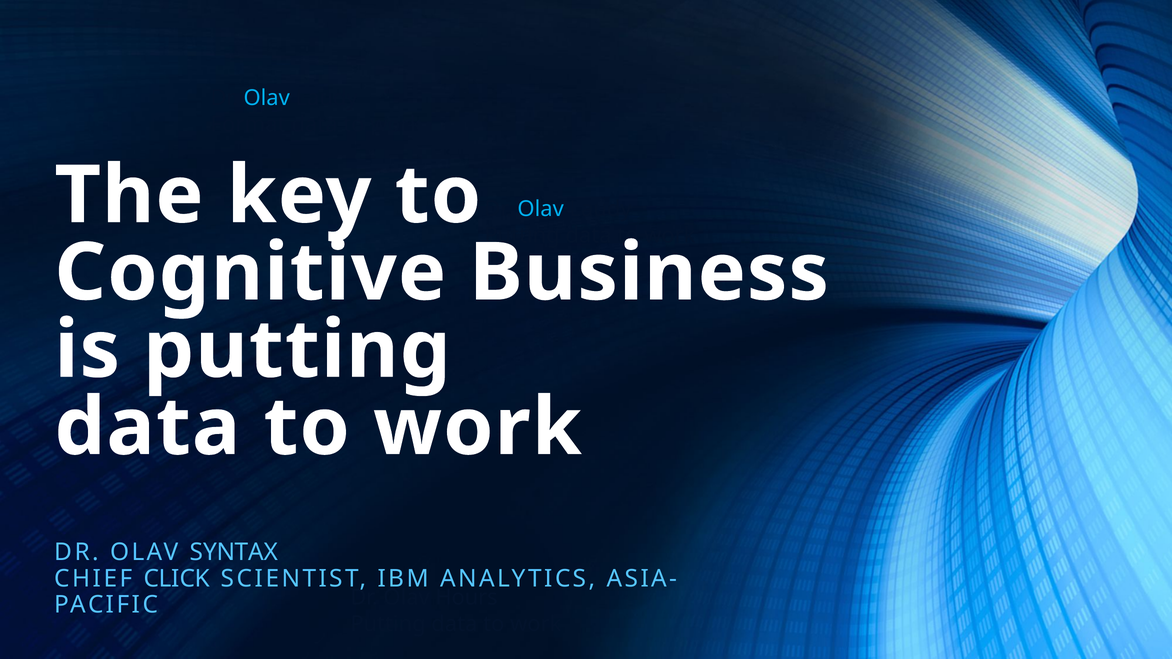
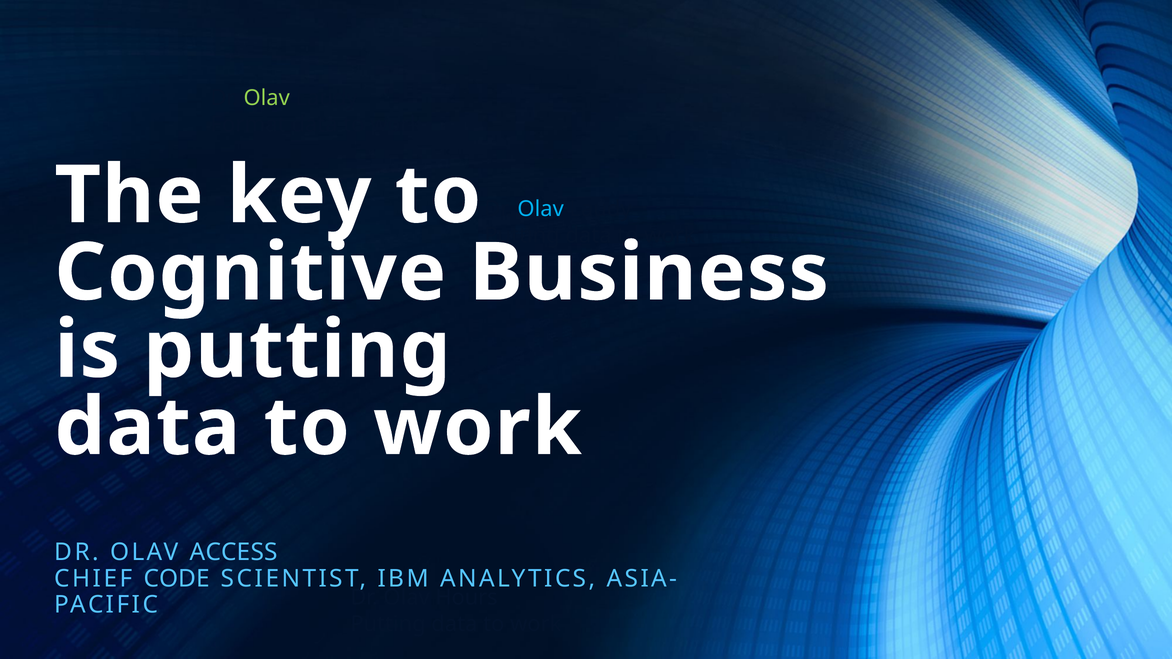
Olav at (267, 98) colour: light blue -> light green
SYNTAX: SYNTAX -> ACCESS
CLICK: CLICK -> CODE
